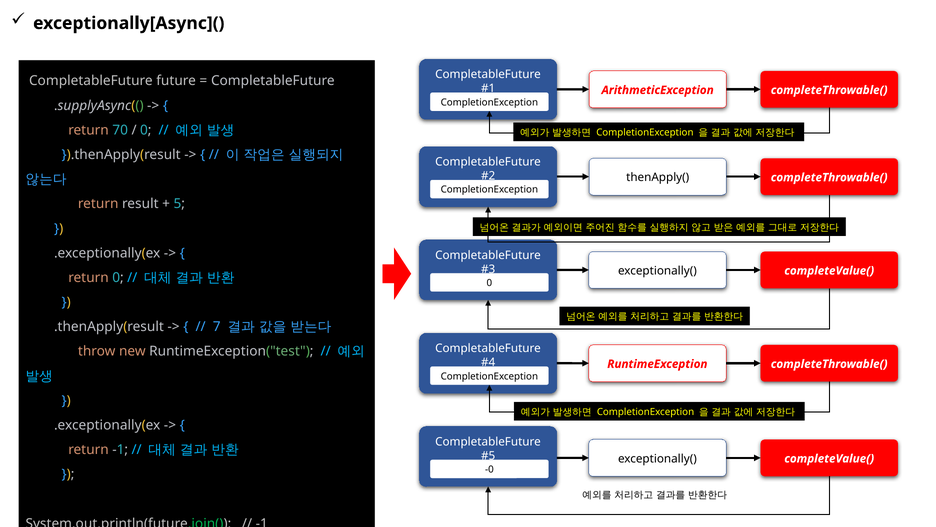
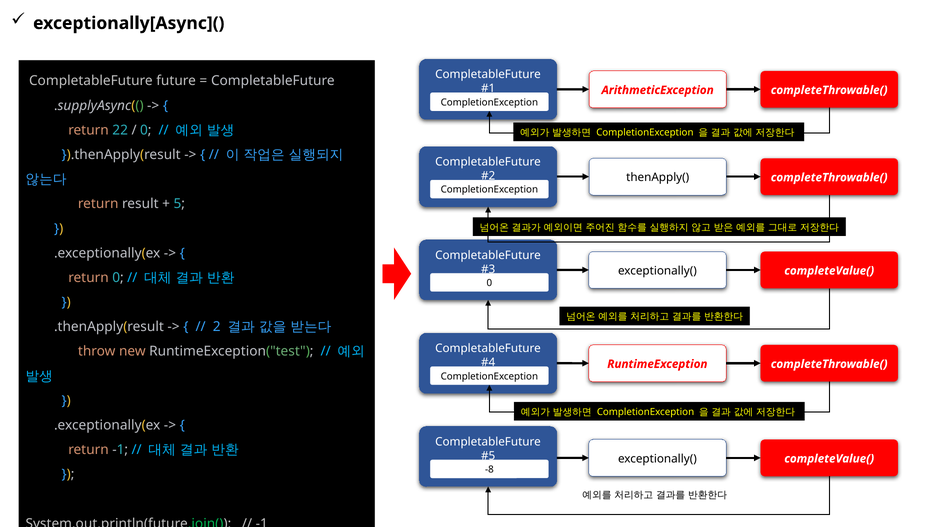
70: 70 -> 22
7: 7 -> 2
-0: -0 -> -8
